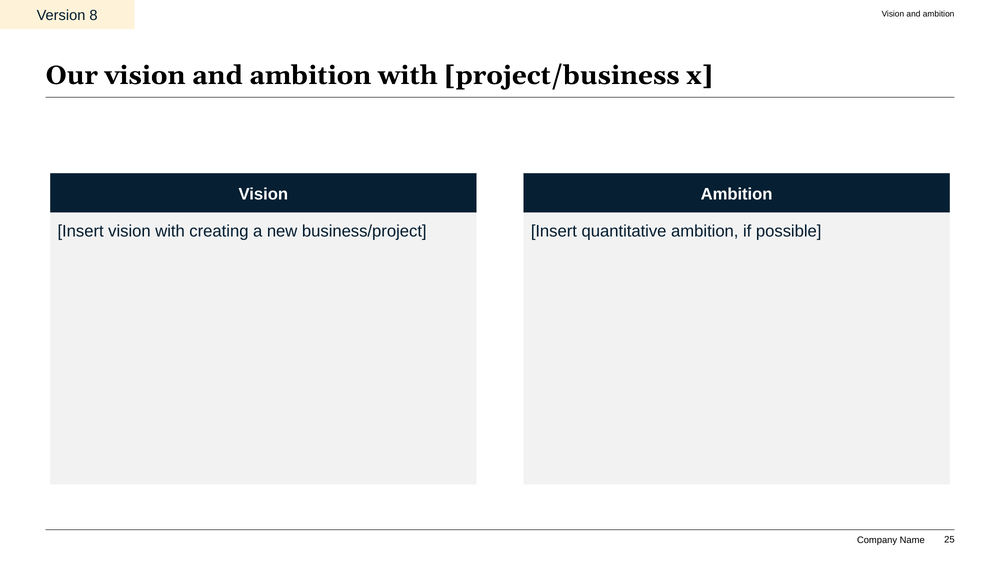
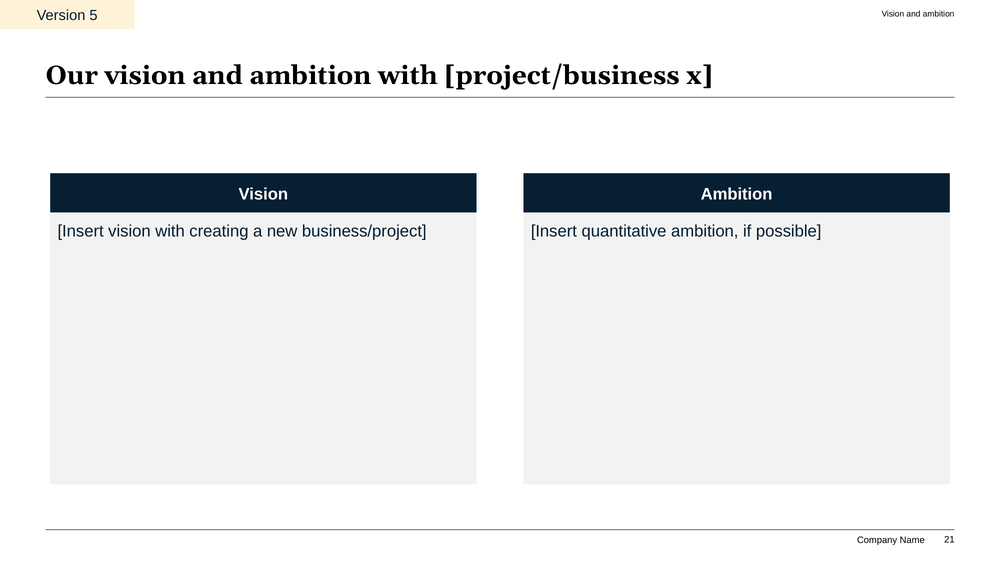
Version 8: 8 -> 5
25: 25 -> 21
